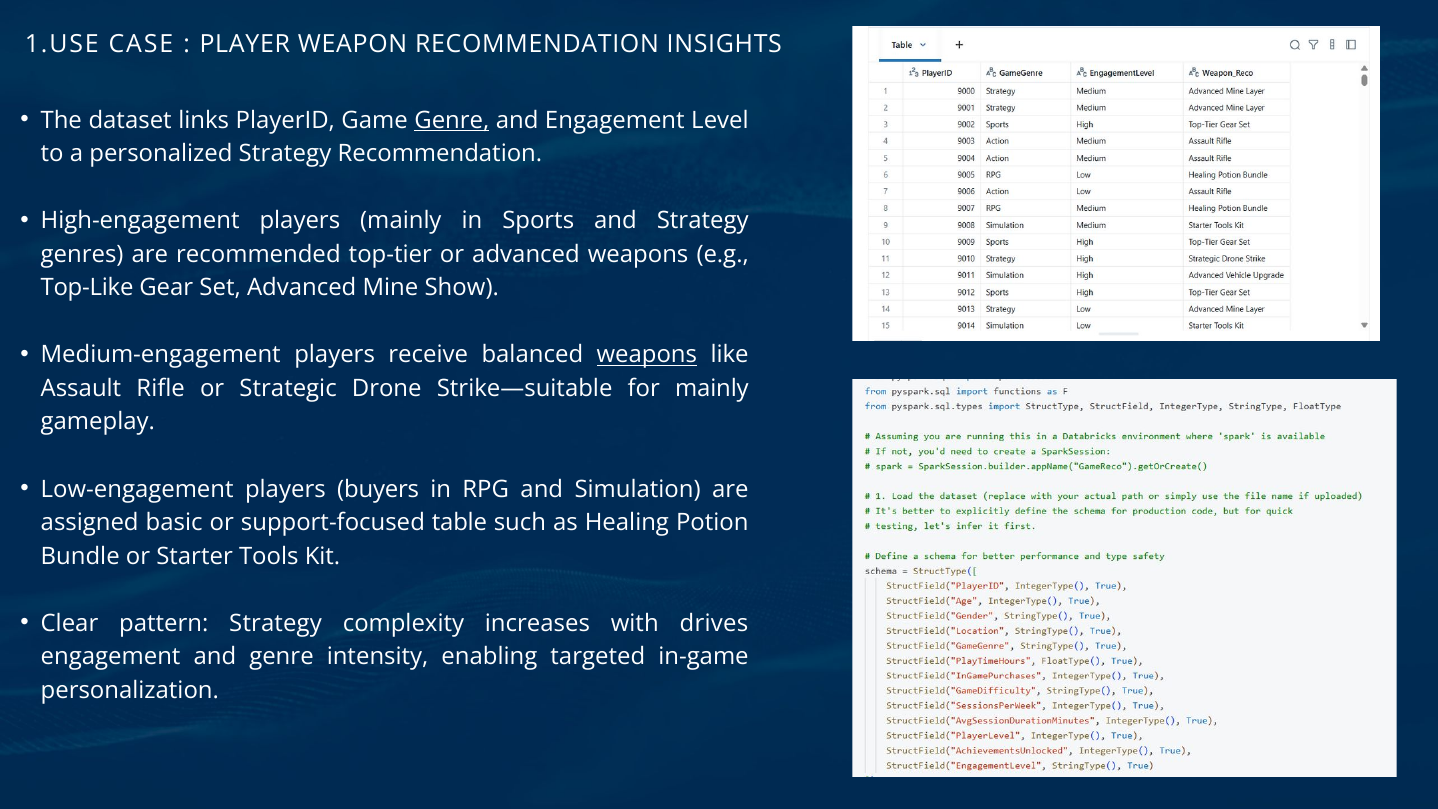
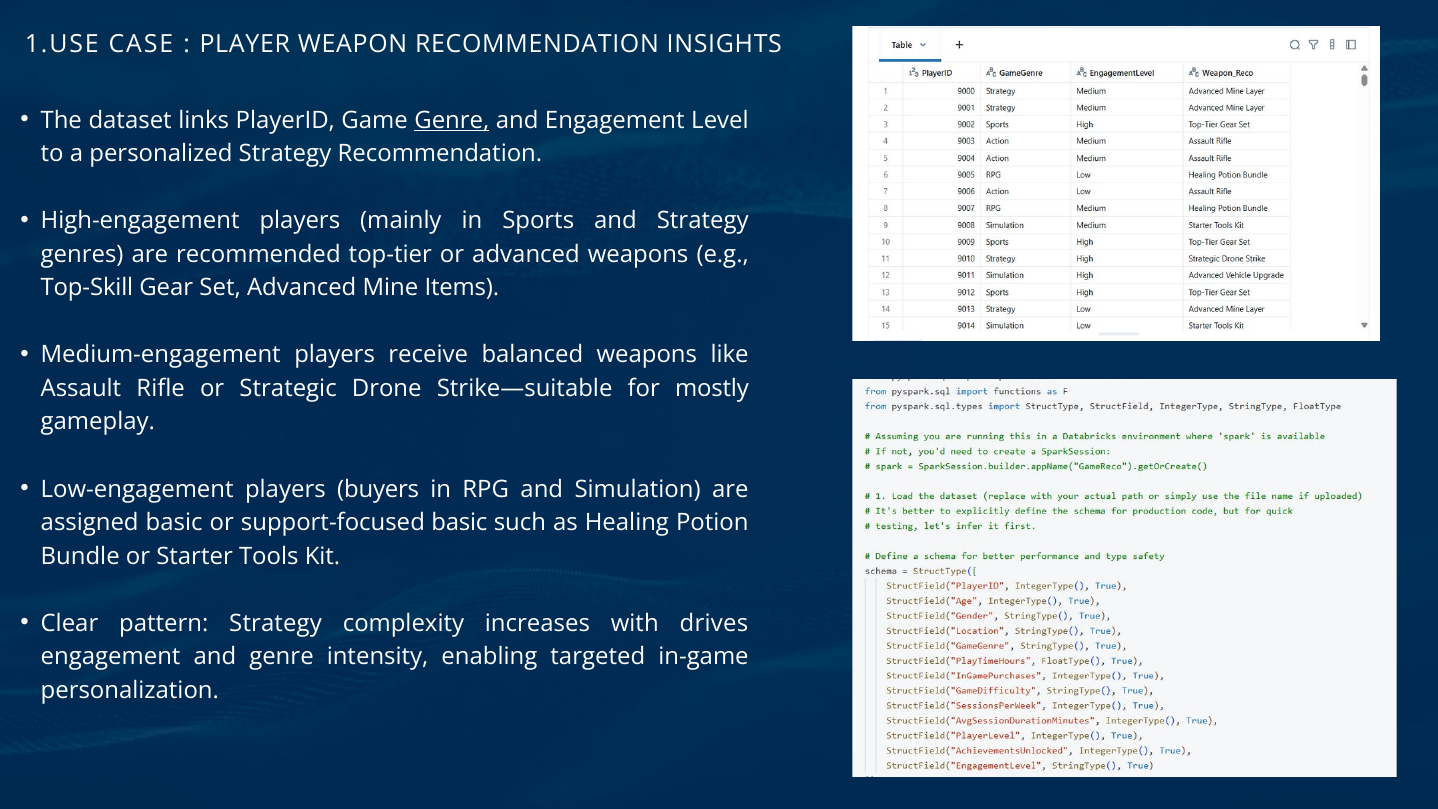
Top-Like: Top-Like -> Top-Skill
Show: Show -> Items
weapons at (647, 355) underline: present -> none
for mainly: mainly -> mostly
support-focused table: table -> basic
